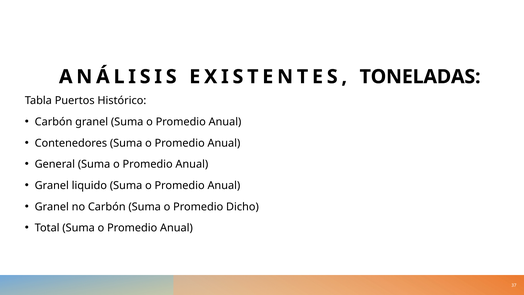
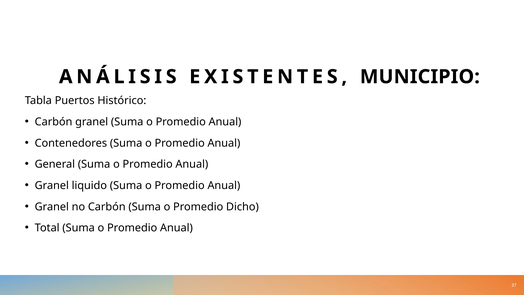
TONELADAS: TONELADAS -> MUNICIPIO
